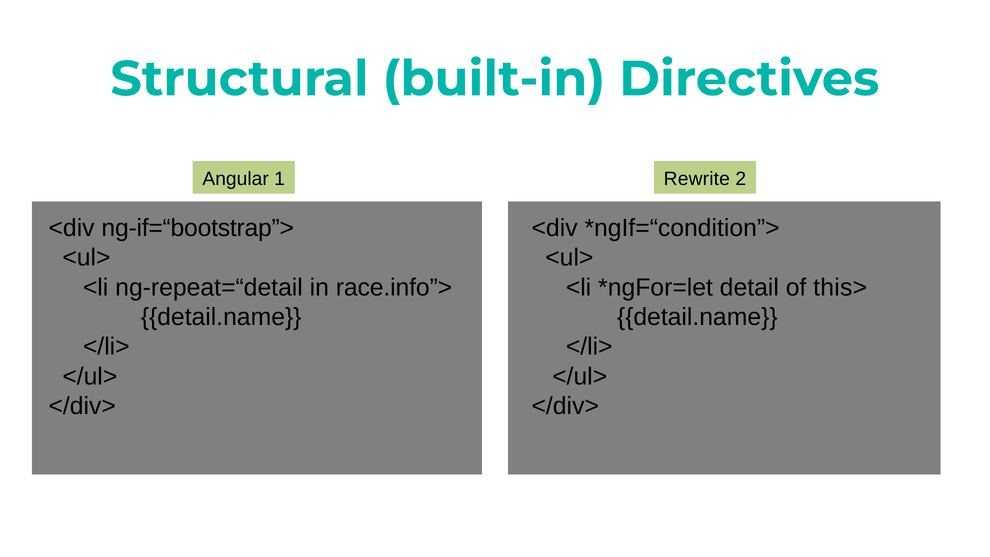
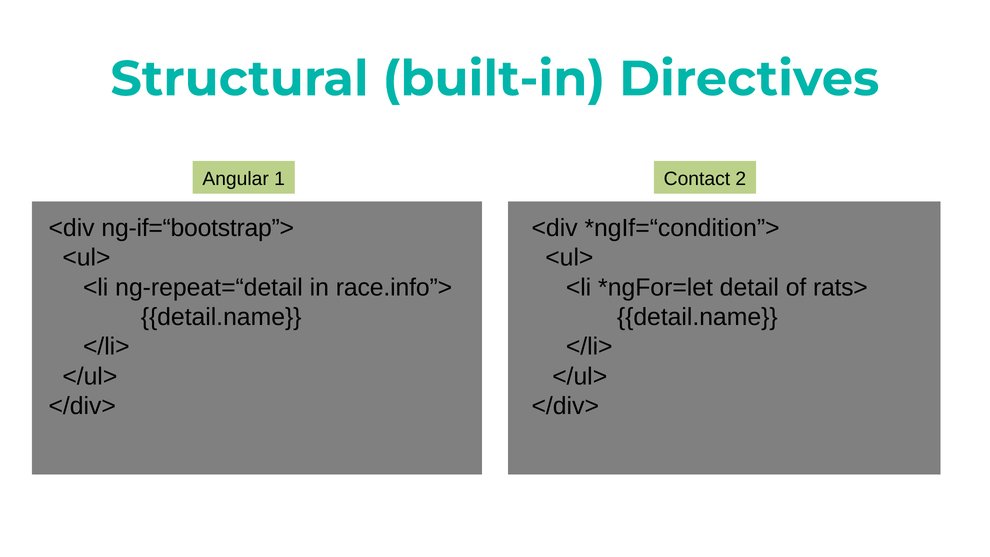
Rewrite: Rewrite -> Contact
this>: this> -> rats>
